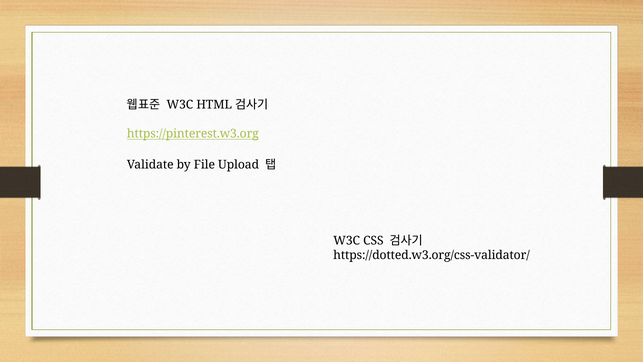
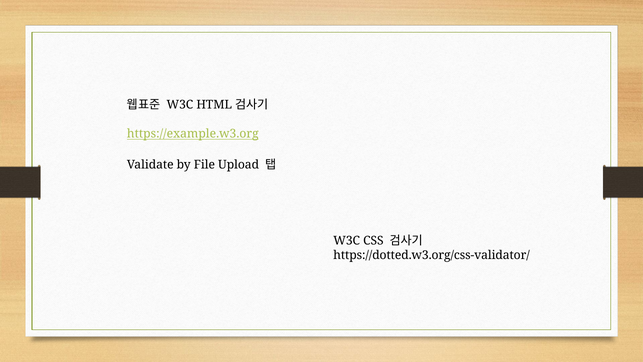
https://pinterest.w3.org: https://pinterest.w3.org -> https://example.w3.org
